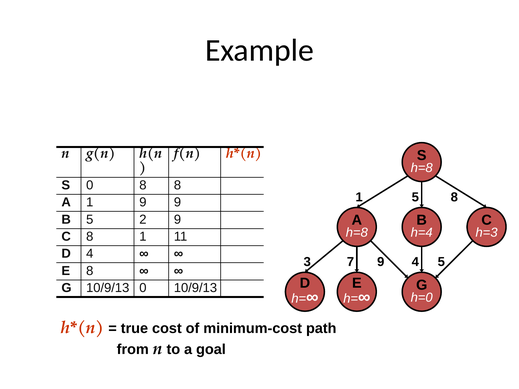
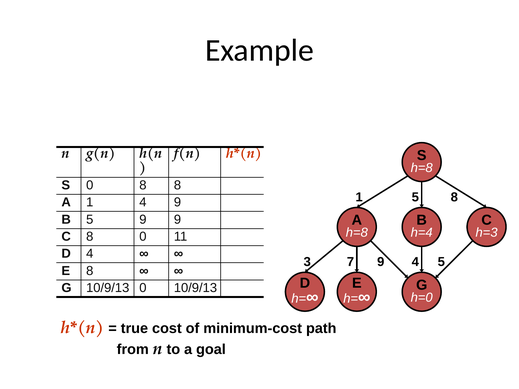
1 9: 9 -> 4
5 2: 2 -> 9
8 1: 1 -> 0
